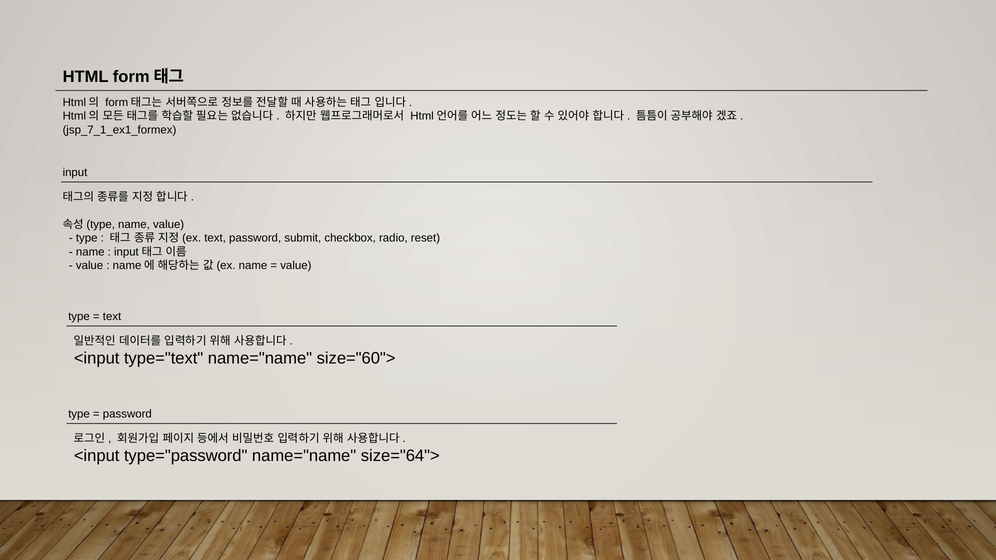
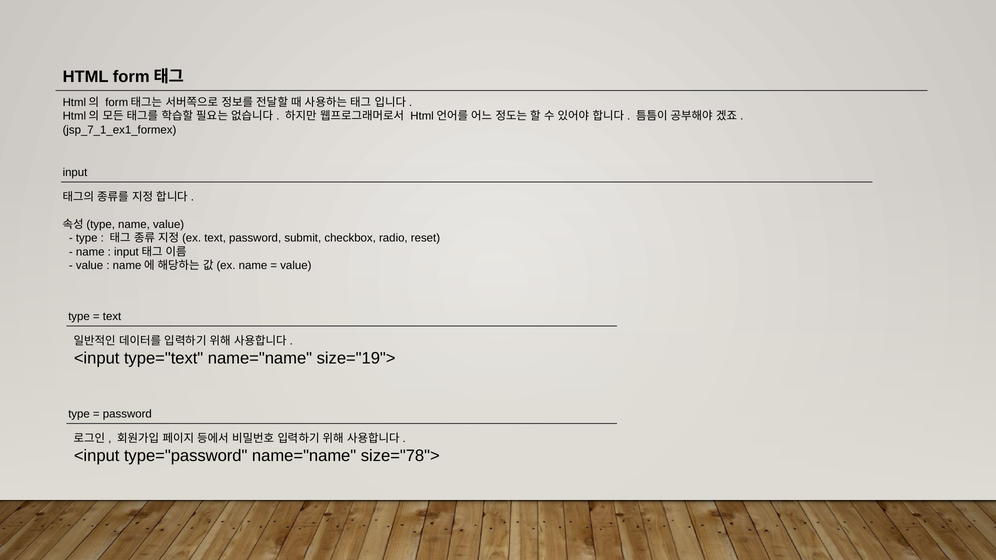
size="60">: size="60"> -> size="19">
size="64">: size="64"> -> size="78">
